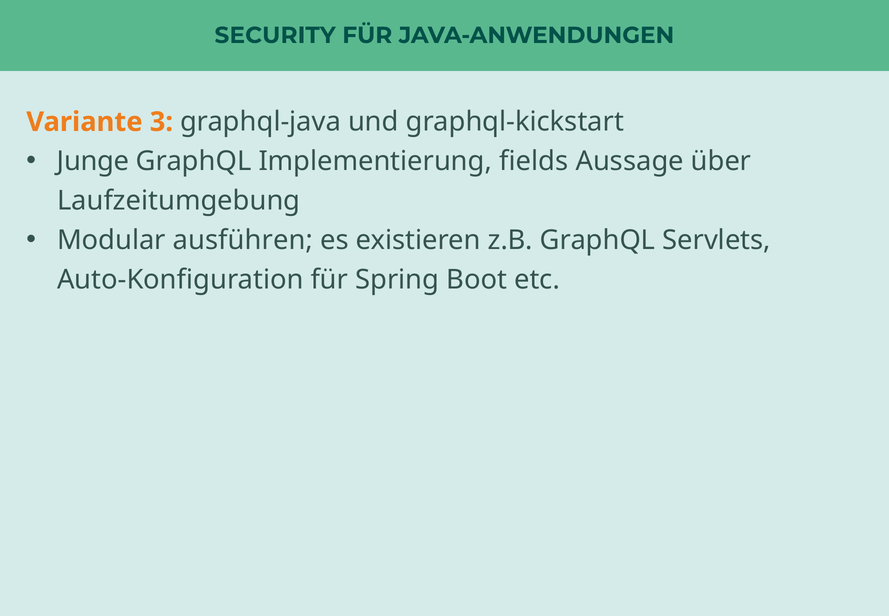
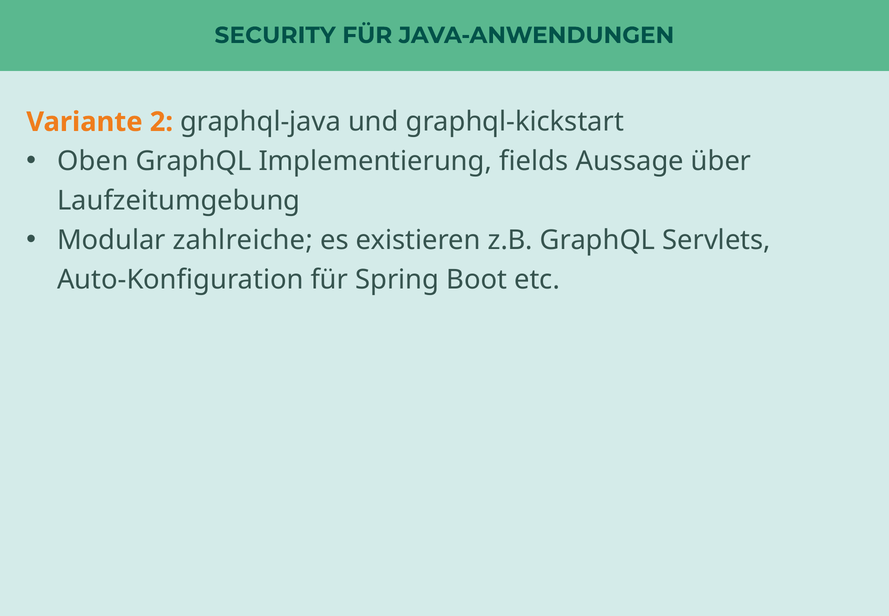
3: 3 -> 2
Junge: Junge -> Oben
ausführen: ausführen -> zahlreiche
